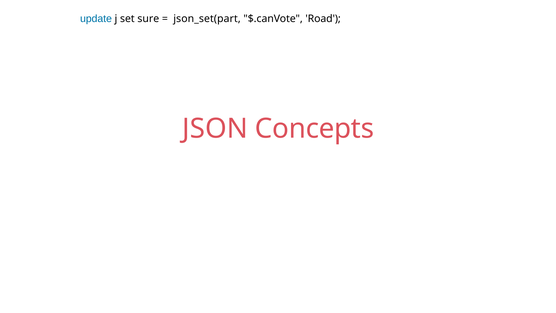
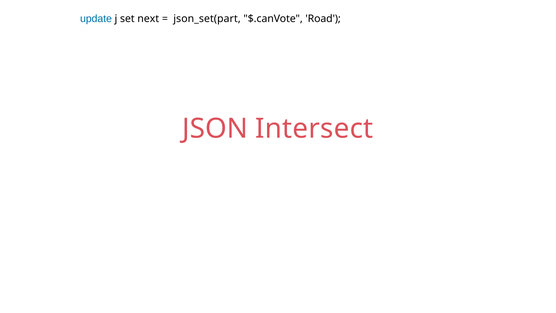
sure: sure -> next
Concepts: Concepts -> Intersect
